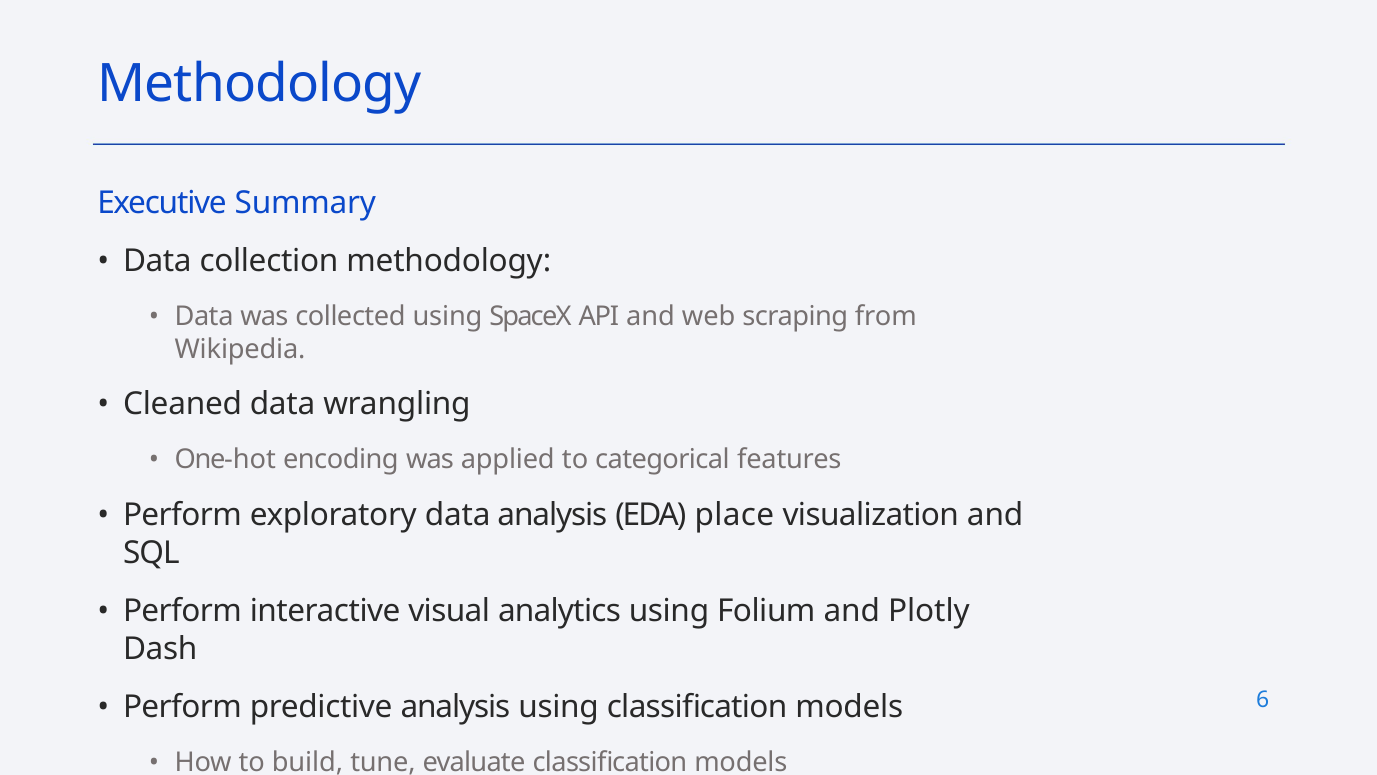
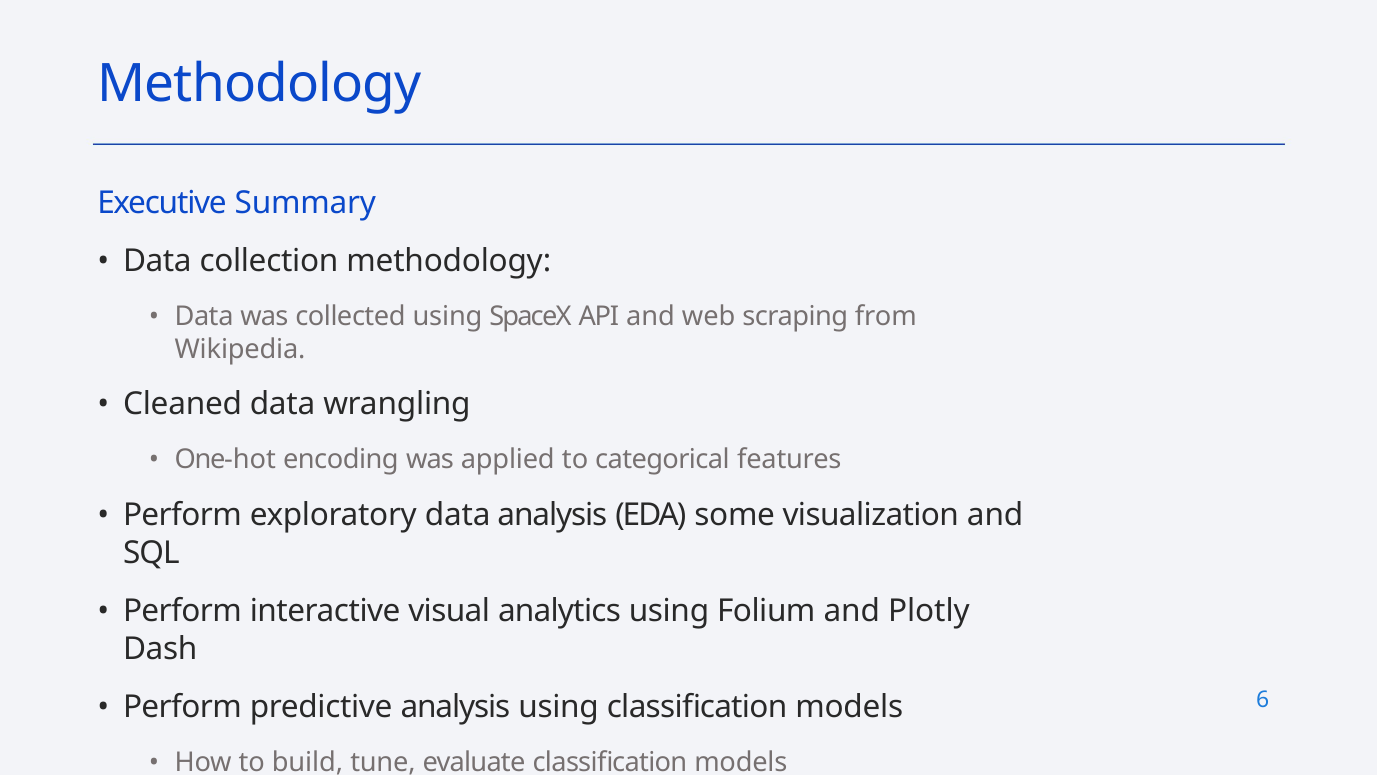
place: place -> some
